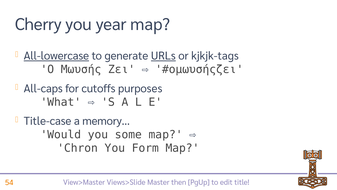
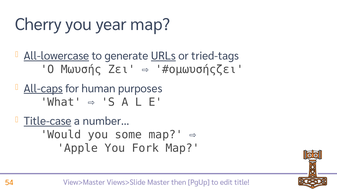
kjkjk-tags: kjkjk-tags -> tried-tags
All-caps underline: none -> present
cutoffs: cutoffs -> human
Title-case underline: none -> present
memory…: memory… -> number…
Chron: Chron -> Apple
Form: Form -> Fork
